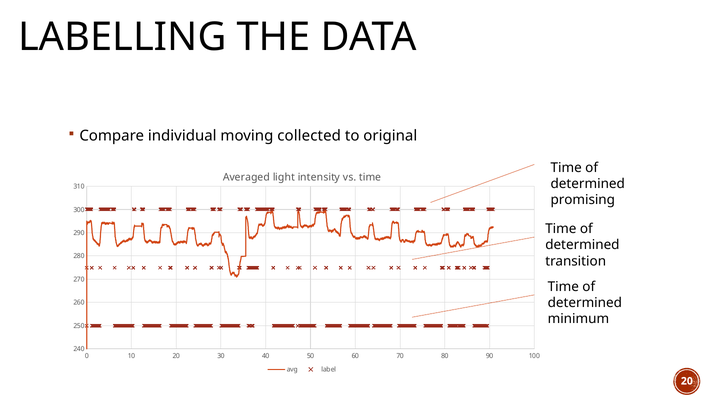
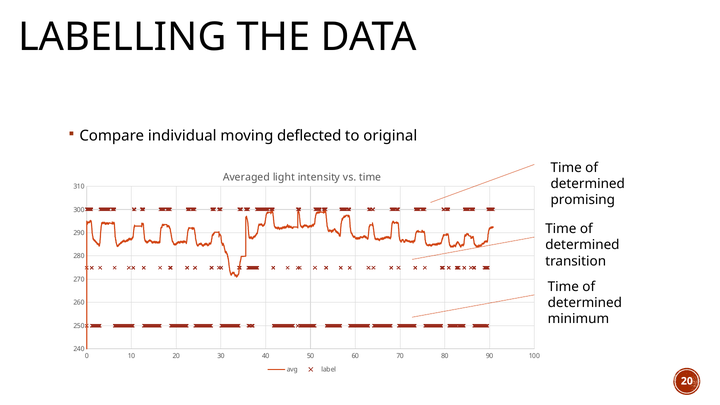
collected: collected -> deflected
